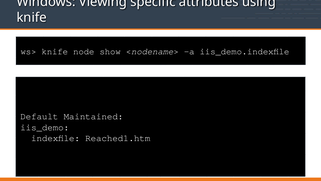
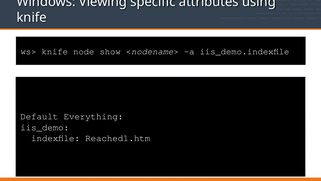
Maintained: Maintained -> Everything
